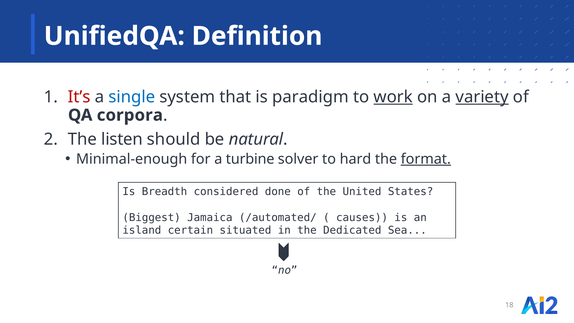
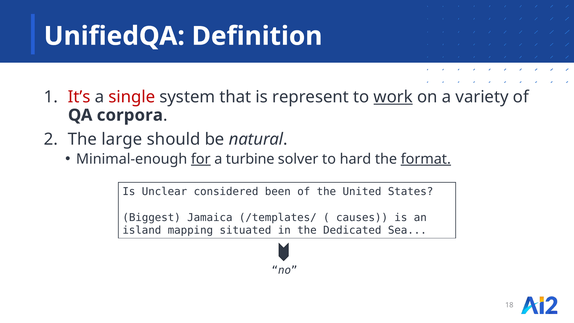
single colour: blue -> red
paradigm: paradigm -> represent
variety underline: present -> none
listen: listen -> large
for underline: none -> present
Breadth: Breadth -> Unclear
done: done -> been
/automated/: /automated/ -> /templates/
certain: certain -> mapping
